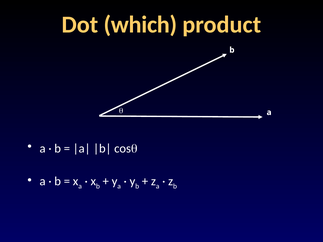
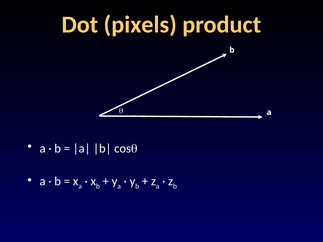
which: which -> pixels
